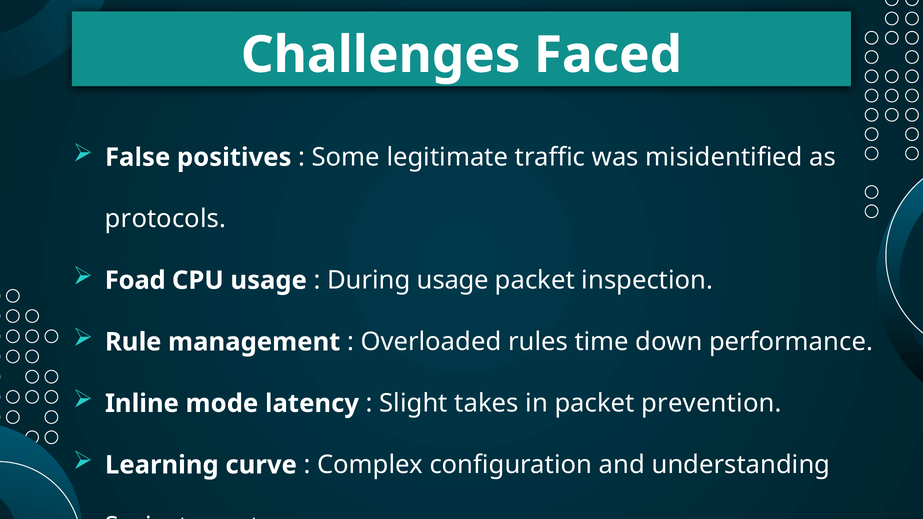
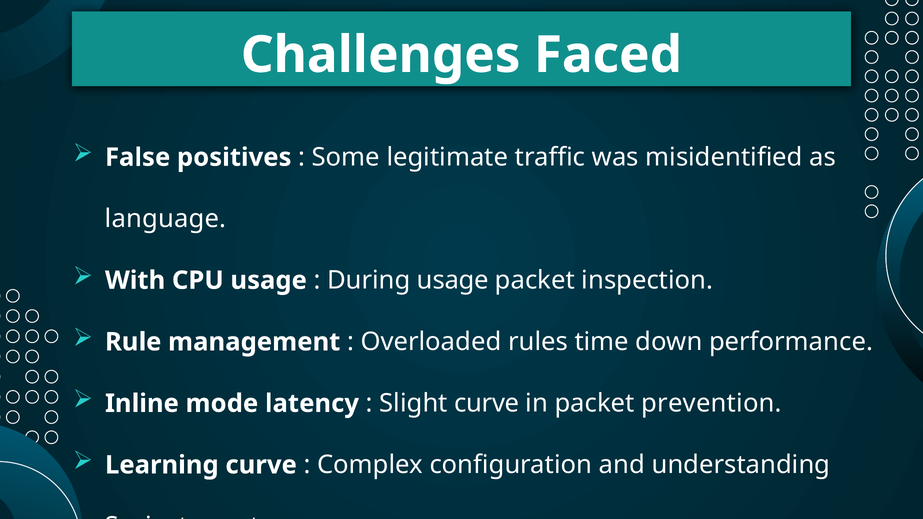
protocols: protocols -> language
Foad: Foad -> With
Slight takes: takes -> curve
